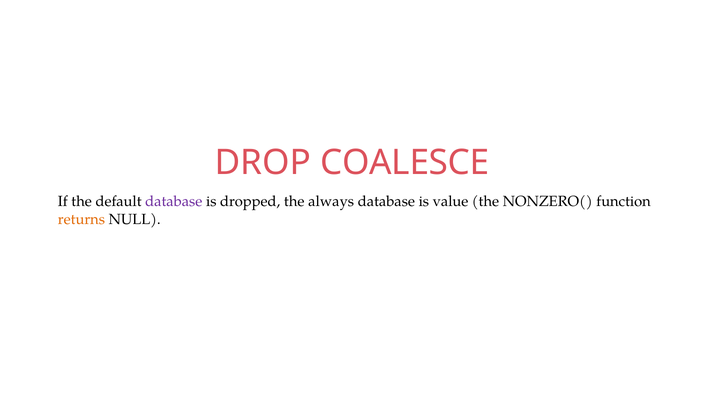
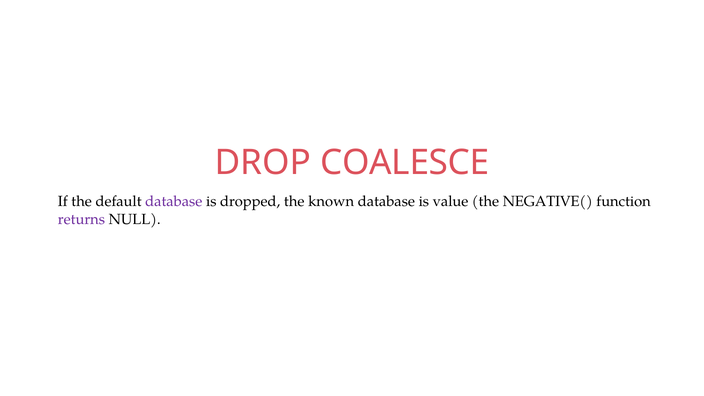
always: always -> known
NONZERO(: NONZERO( -> NEGATIVE(
returns colour: orange -> purple
